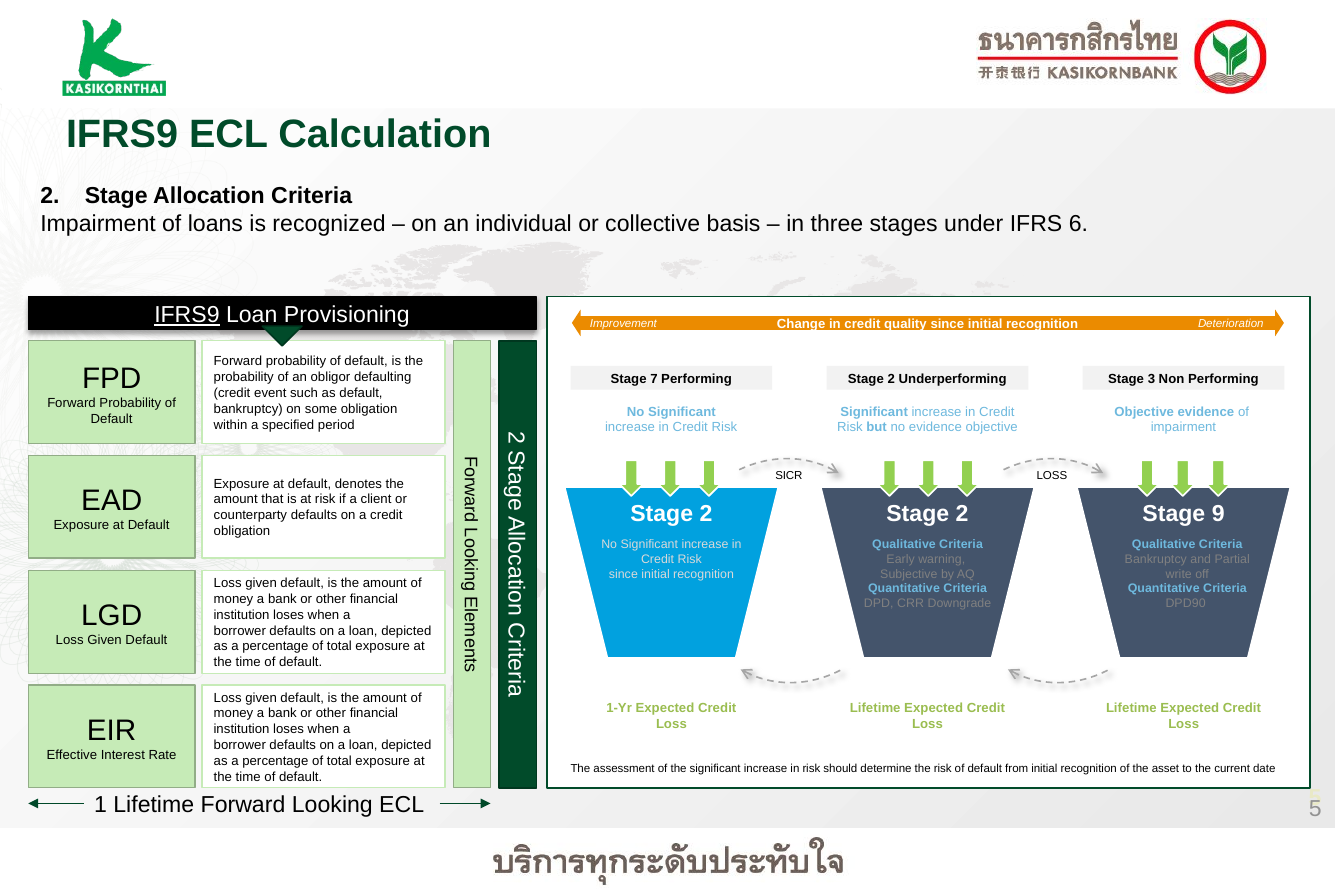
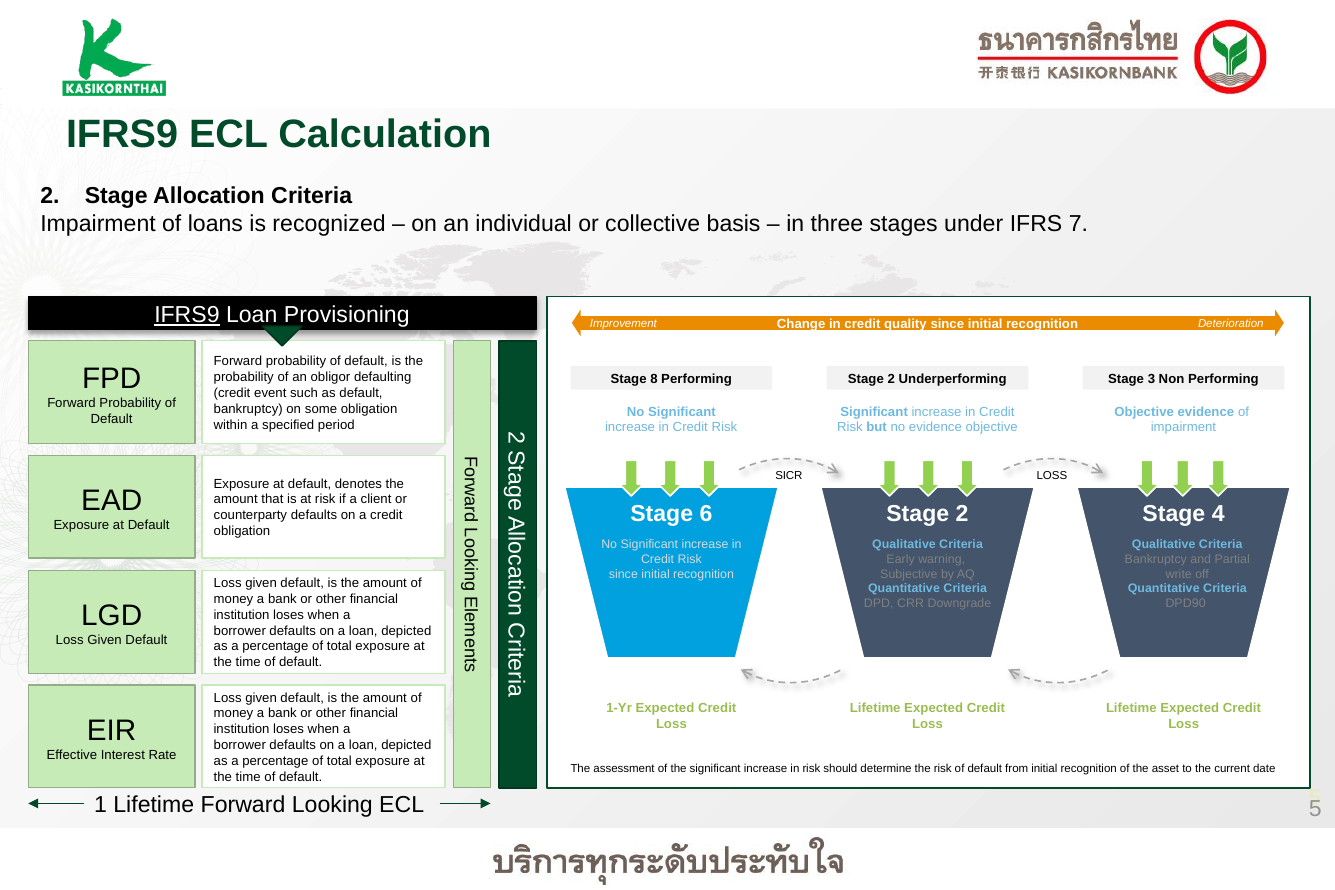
6: 6 -> 7
7: 7 -> 8
2 at (706, 514): 2 -> 6
9: 9 -> 4
